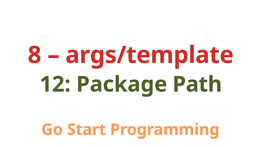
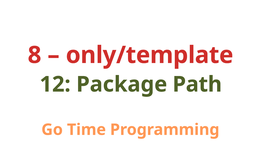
args/template: args/template -> only/template
Start: Start -> Time
